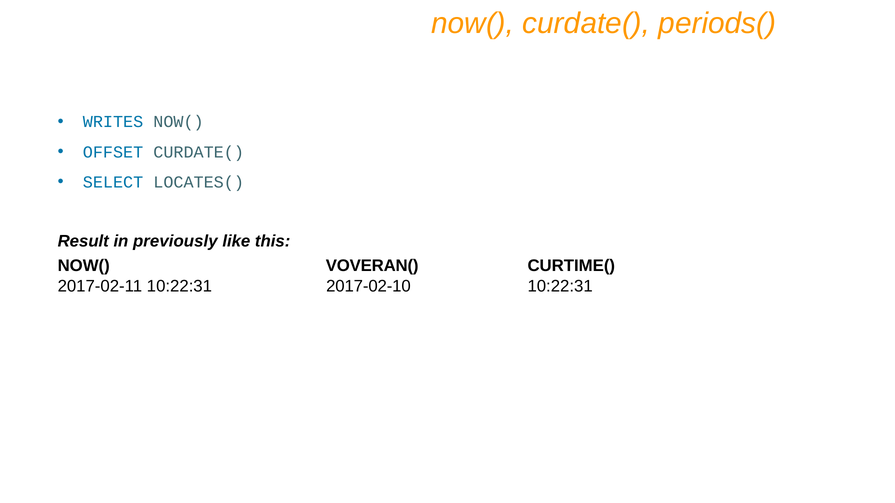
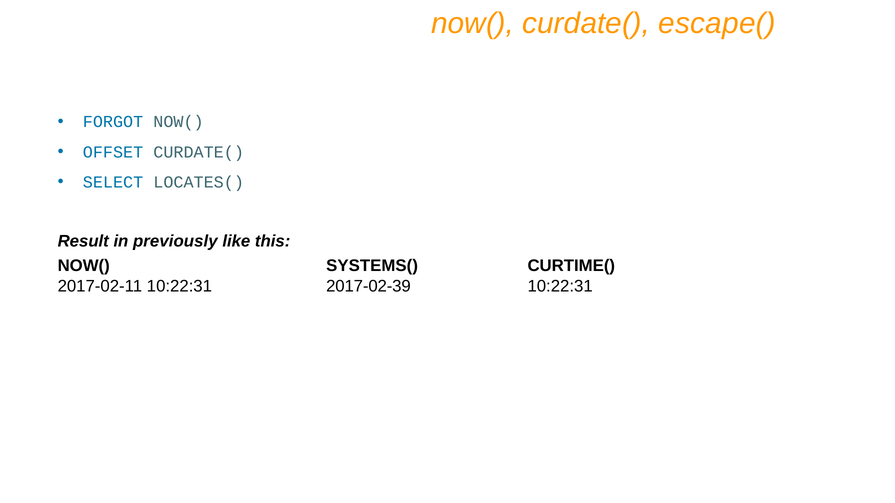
periods(: periods( -> escape(
WRITES: WRITES -> FORGOT
VOVERAN(: VOVERAN( -> SYSTEMS(
2017-02-10: 2017-02-10 -> 2017-02-39
